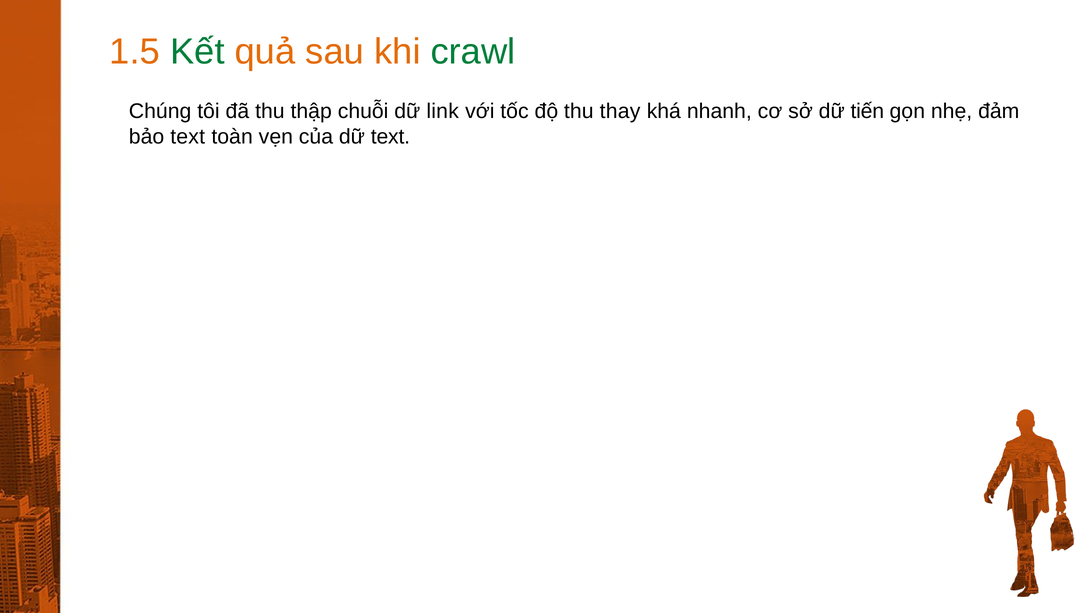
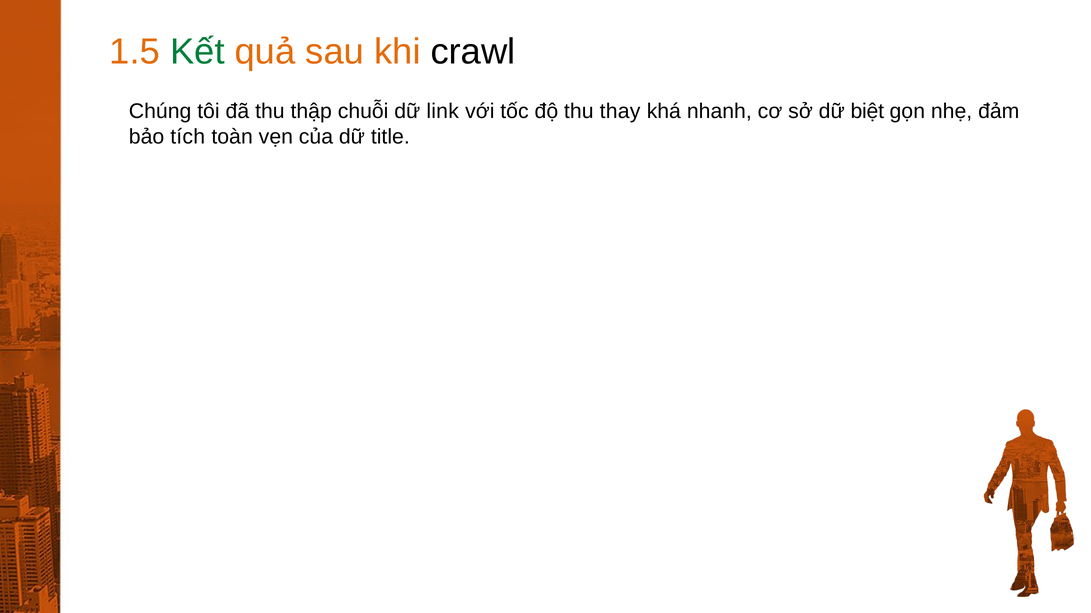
crawl colour: green -> black
tiến: tiến -> biệt
bảo text: text -> tích
dữ text: text -> title
